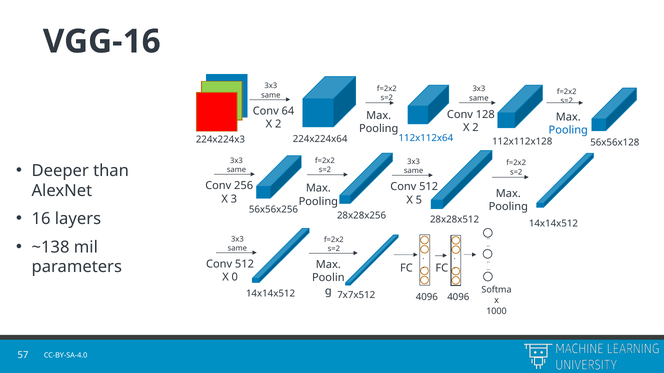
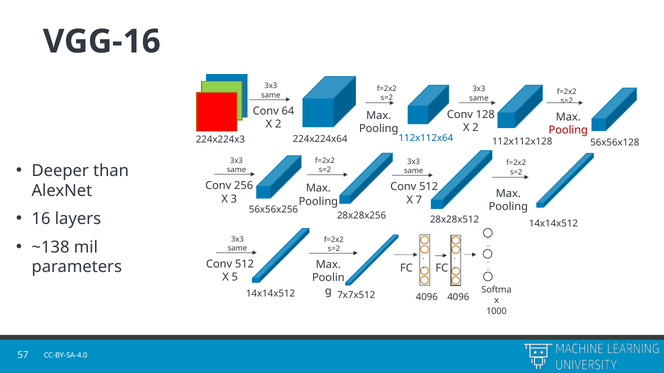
Pooling at (568, 130) colour: blue -> red
5: 5 -> 7
0: 0 -> 5
